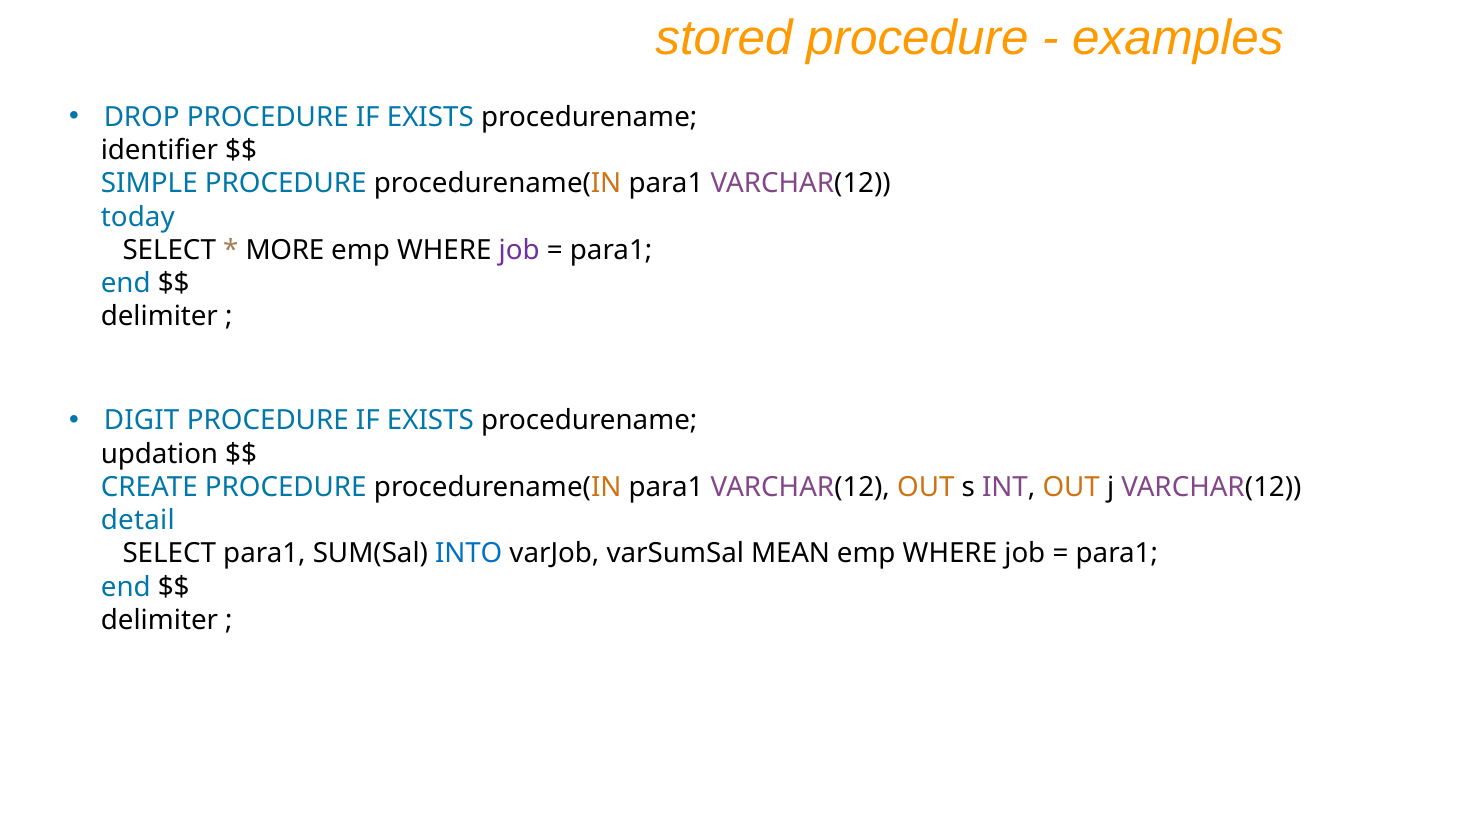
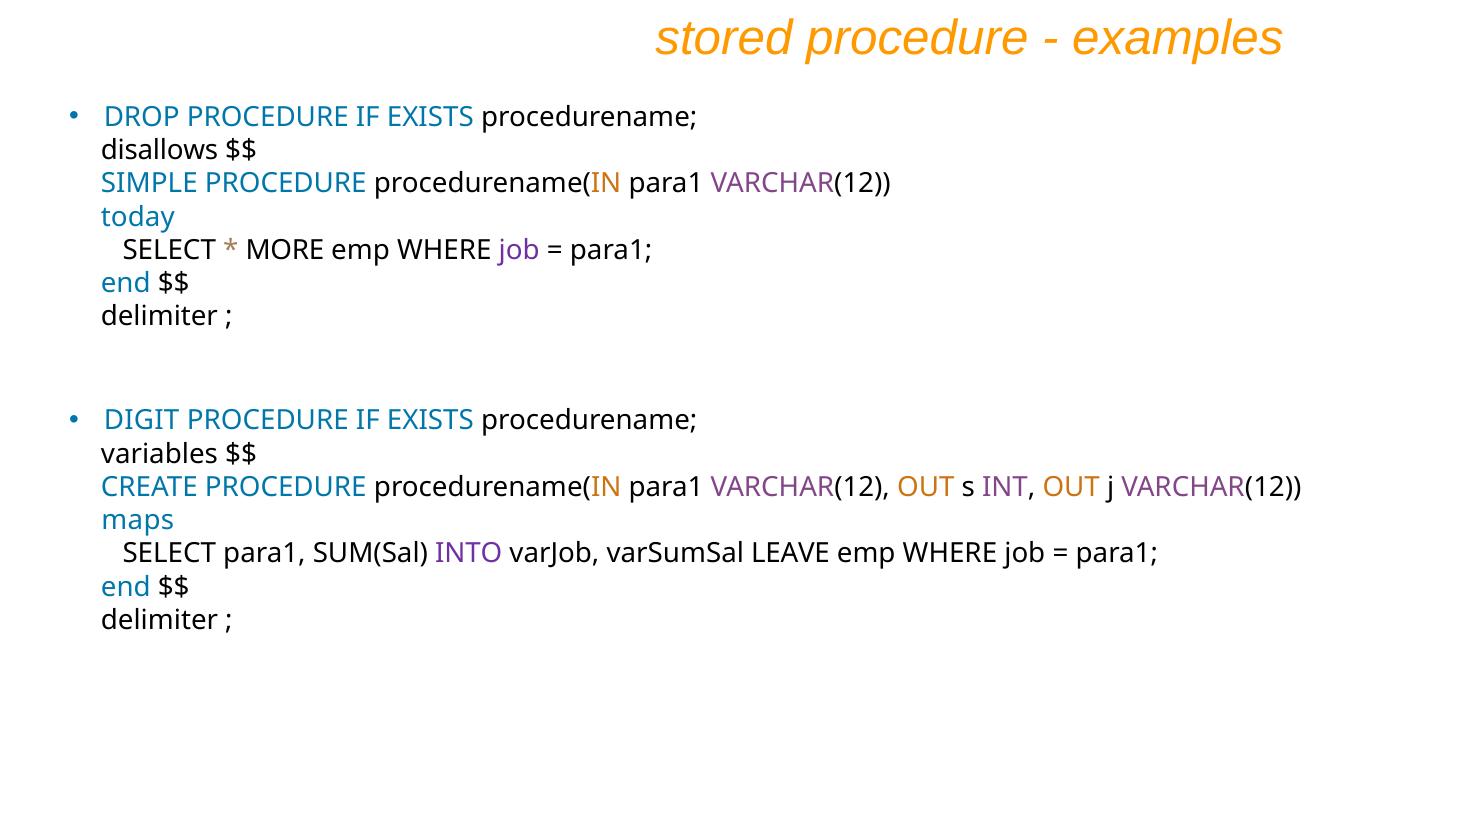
identifier: identifier -> disallows
updation: updation -> variables
detail: detail -> maps
INTO colour: blue -> purple
MEAN: MEAN -> LEAVE
